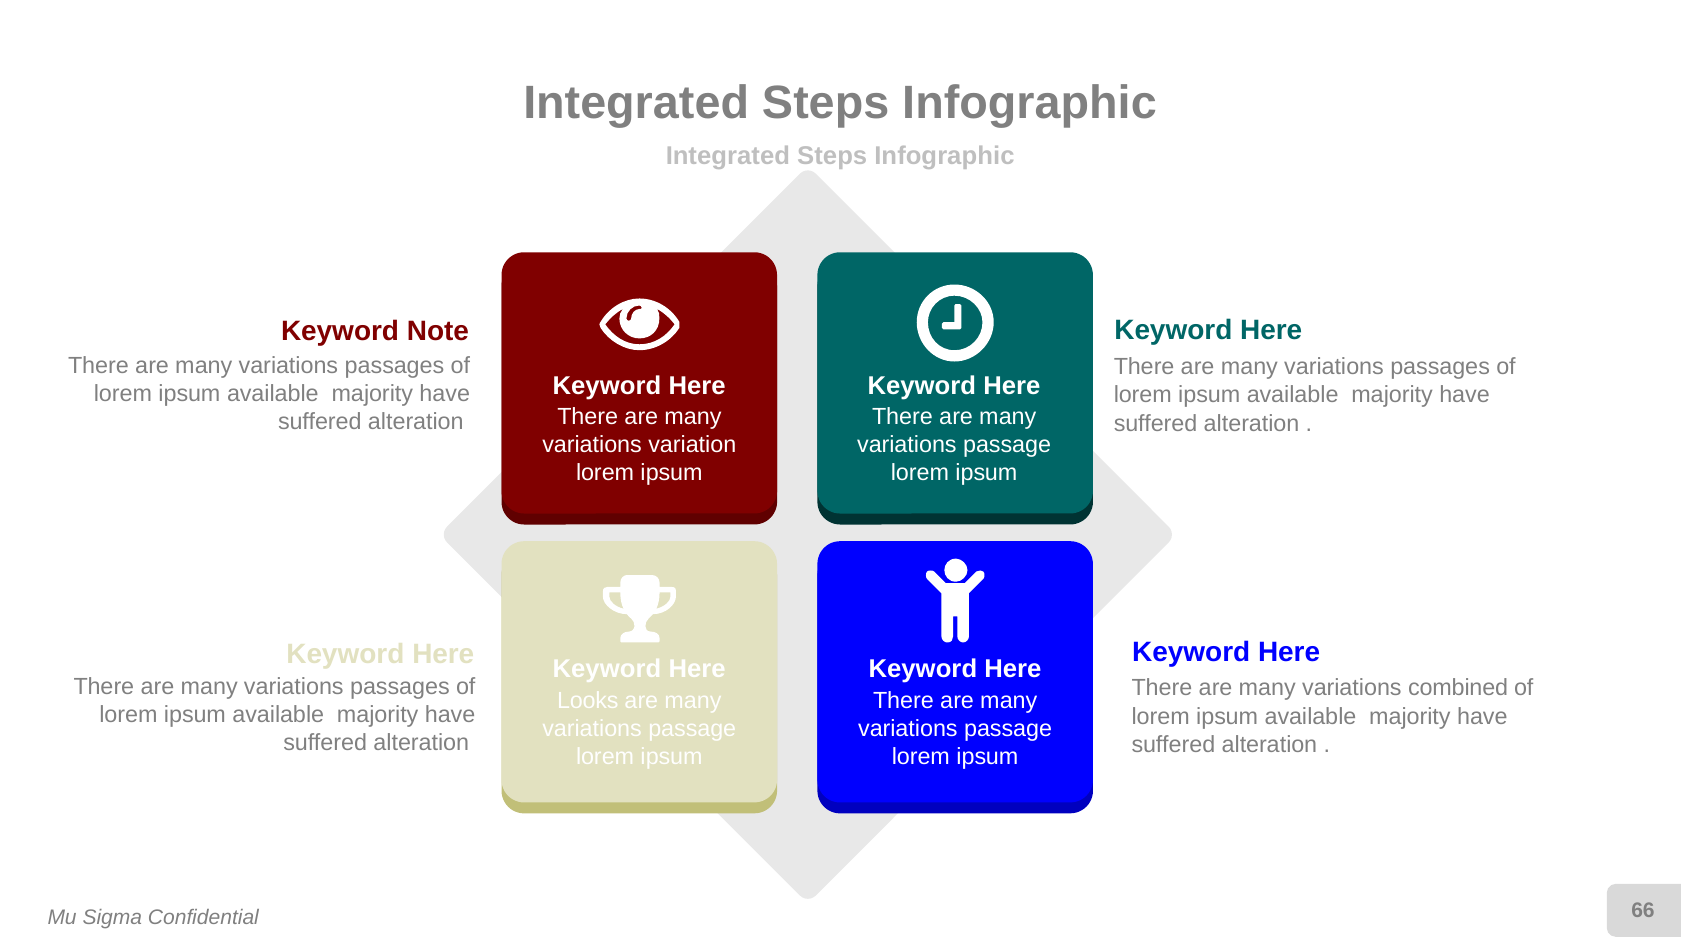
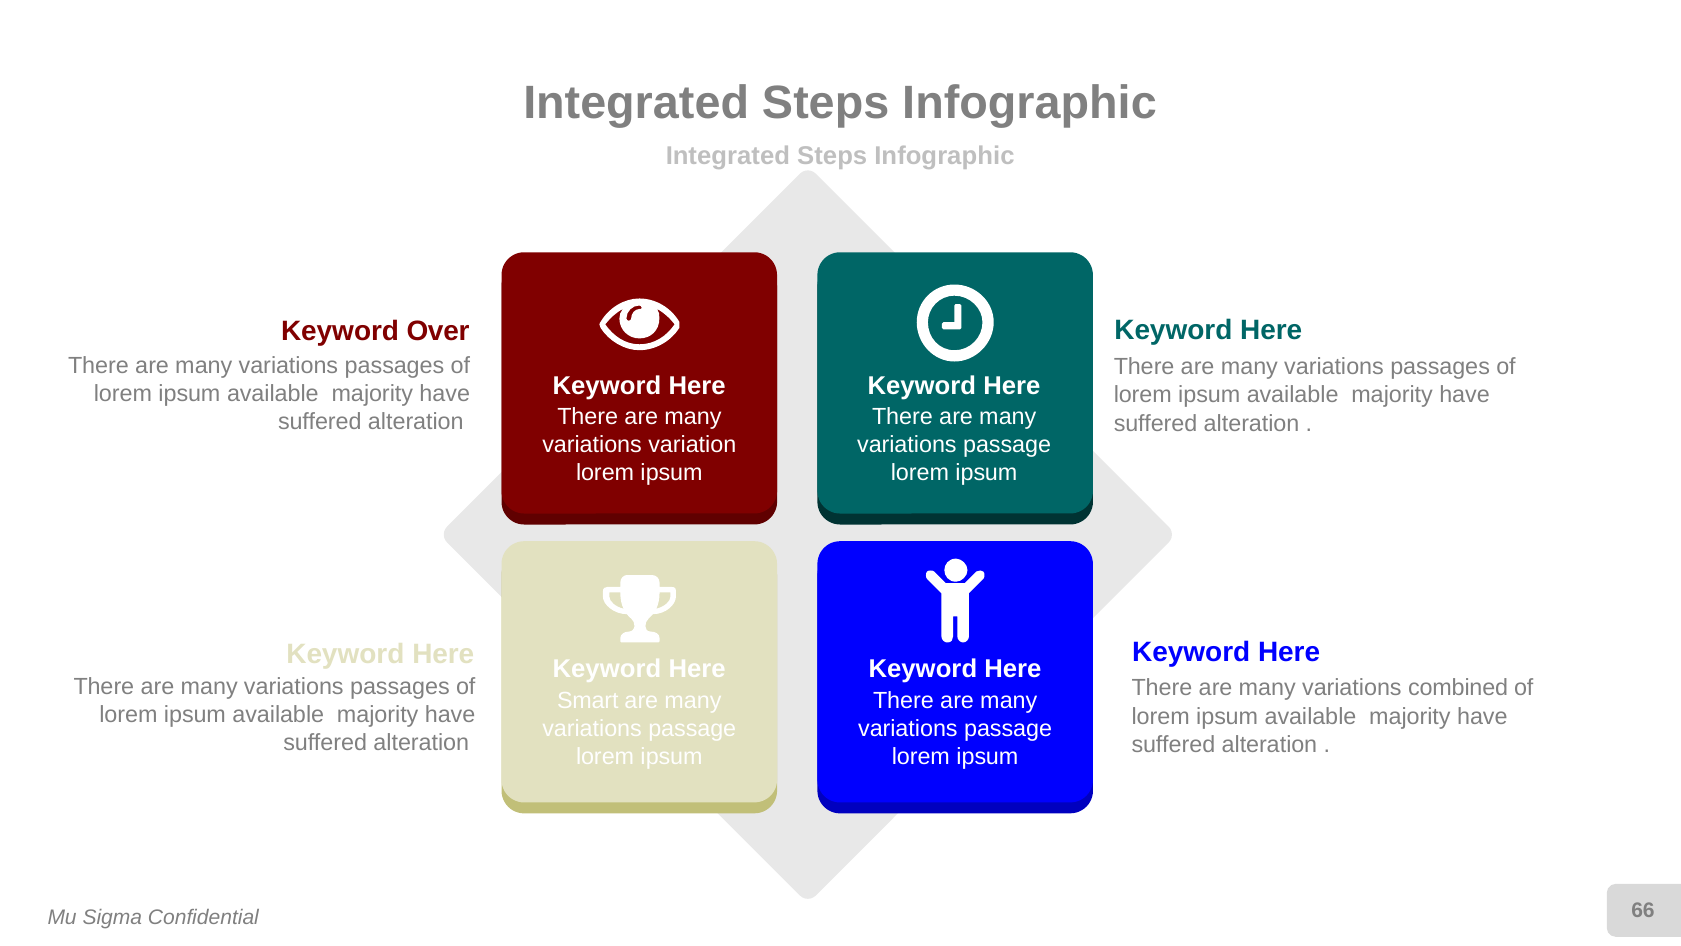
Note: Note -> Over
Looks: Looks -> Smart
